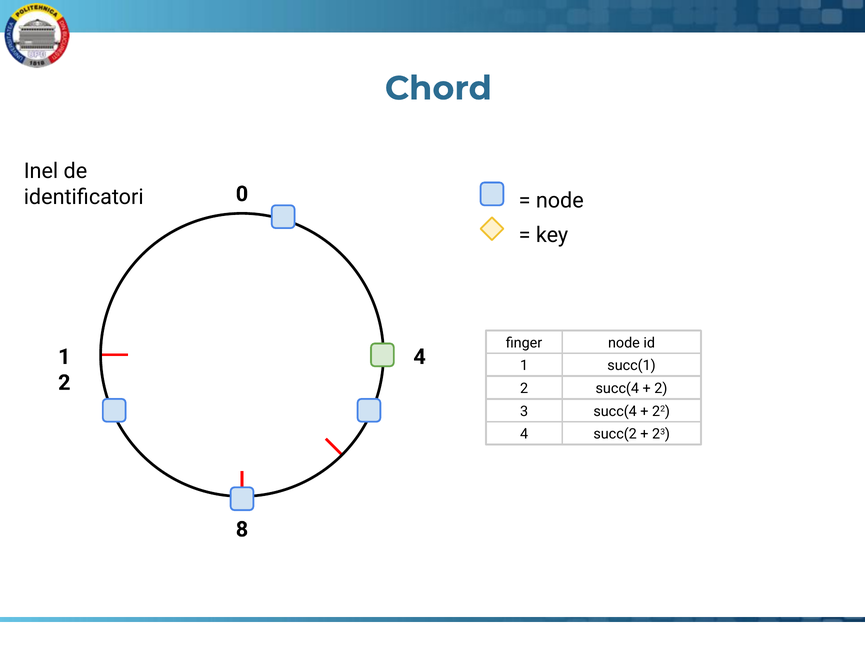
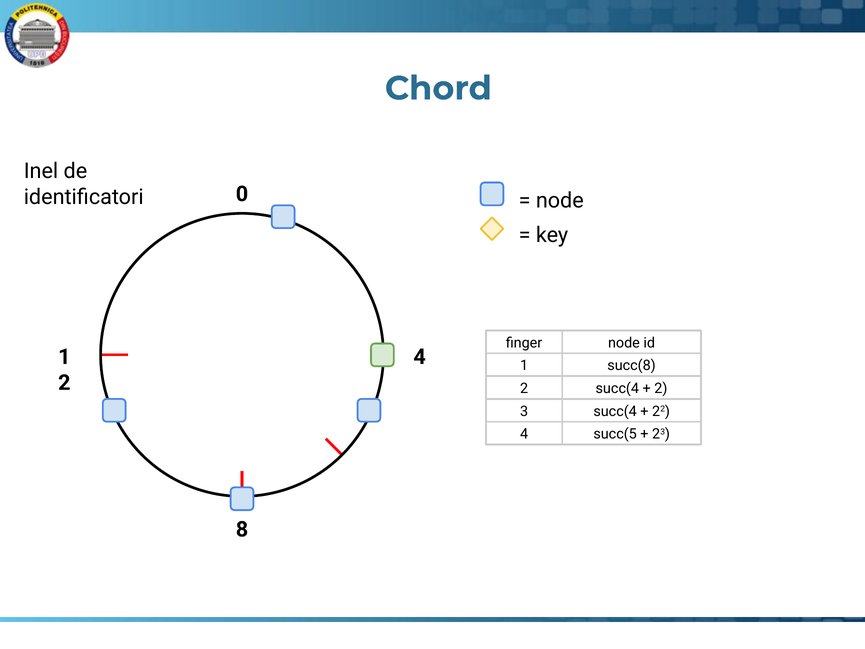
succ(1: succ(1 -> succ(8
succ(2: succ(2 -> succ(5
